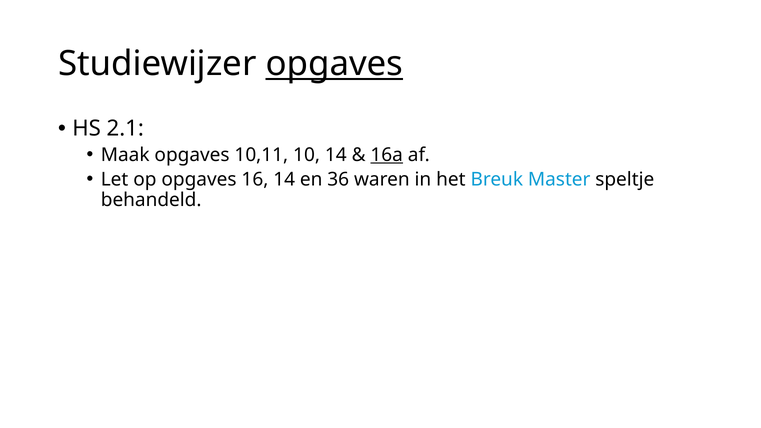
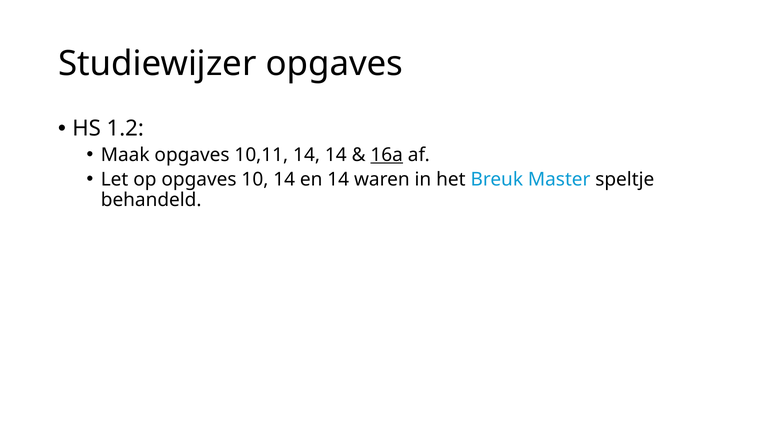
opgaves at (334, 64) underline: present -> none
2.1: 2.1 -> 1.2
10,11 10: 10 -> 14
16: 16 -> 10
en 36: 36 -> 14
